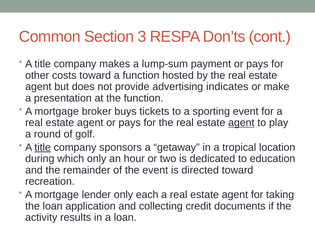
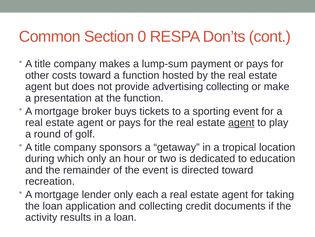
3: 3 -> 0
advertising indicates: indicates -> collecting
title at (43, 147) underline: present -> none
